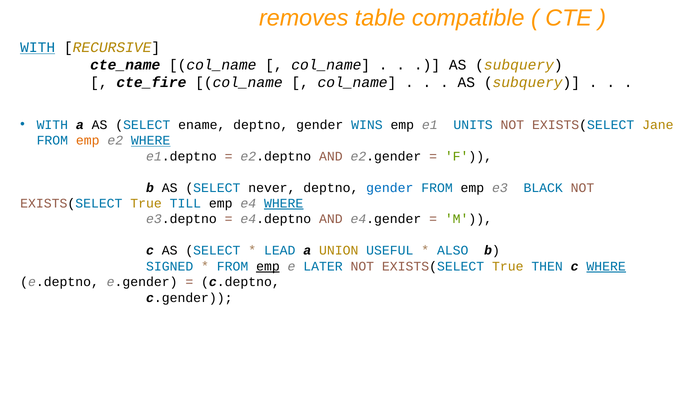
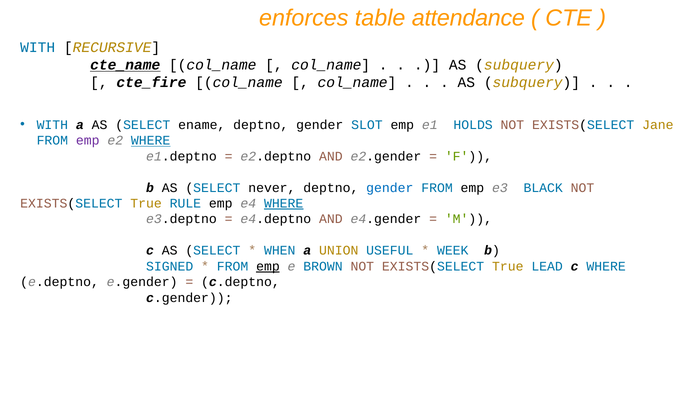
removes: removes -> enforces
compatible: compatible -> attendance
WITH at (38, 47) underline: present -> none
cte_name underline: none -> present
WINS: WINS -> SLOT
UNITS: UNITS -> HOLDS
emp at (88, 141) colour: orange -> purple
TILL: TILL -> RULE
LEAD: LEAD -> WHEN
ALSO: ALSO -> WEEK
LATER: LATER -> BROWN
THEN: THEN -> LEAD
WHERE at (606, 266) underline: present -> none
